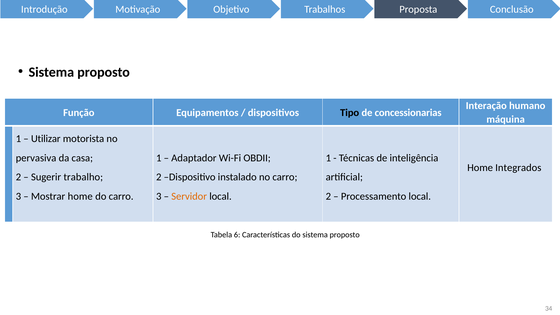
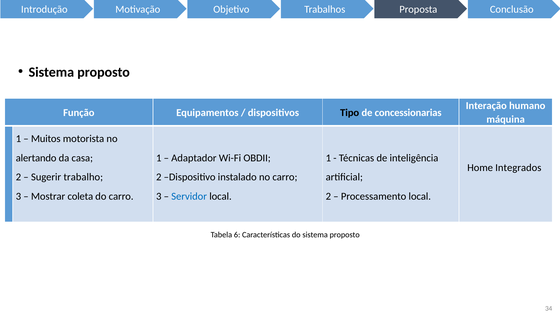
Utilizar: Utilizar -> Muitos
pervasiva: pervasiva -> alertando
Mostrar home: home -> coleta
Servidor colour: orange -> blue
